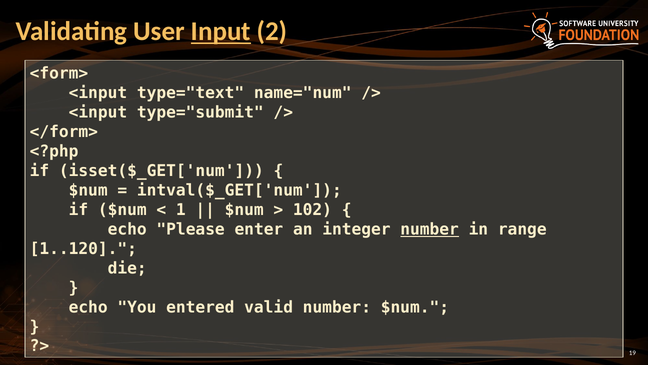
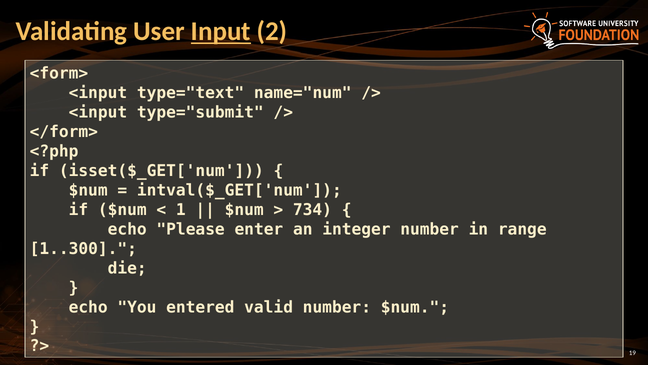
102: 102 -> 734
number at (430, 229) underline: present -> none
1..120: 1..120 -> 1..300
